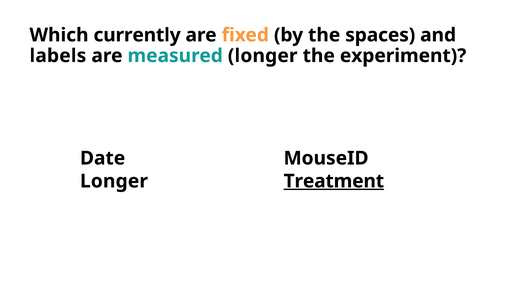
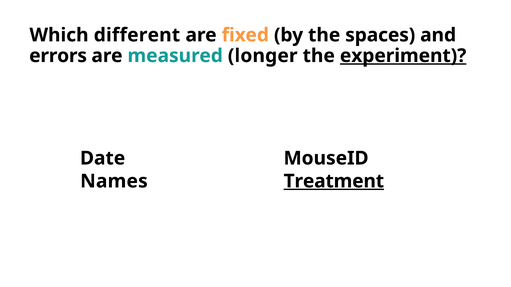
currently: currently -> different
labels: labels -> errors
experiment underline: none -> present
Longer at (114, 181): Longer -> Names
